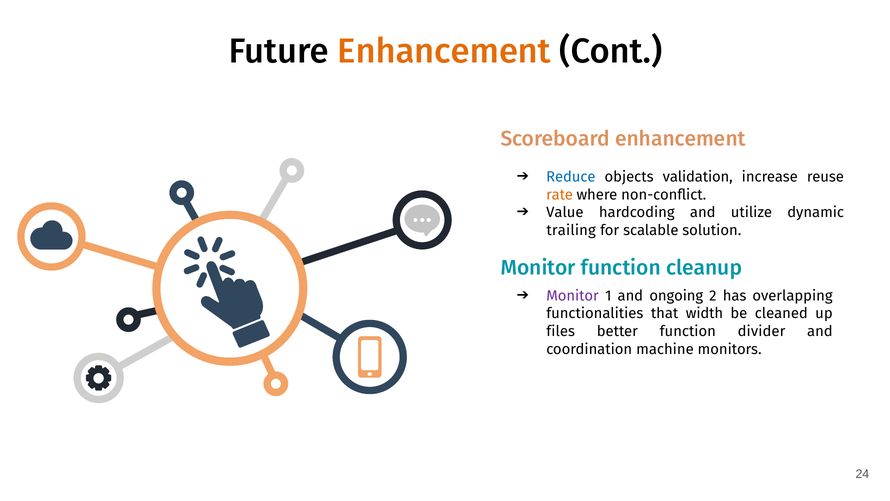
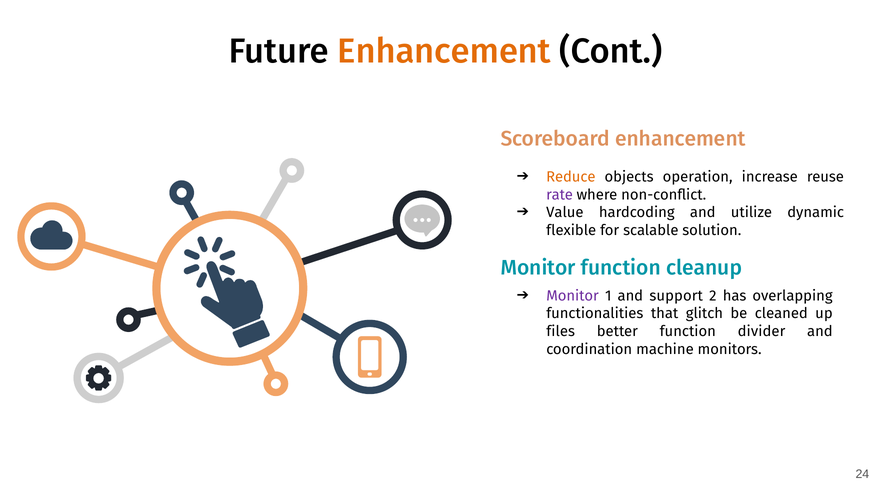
Reduce colour: blue -> orange
validation: validation -> operation
rate colour: orange -> purple
trailing: trailing -> flexible
ongoing: ongoing -> support
width: width -> glitch
